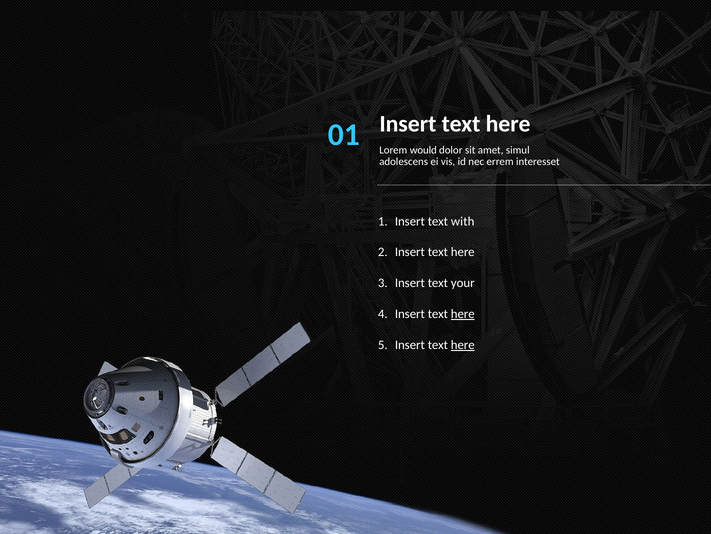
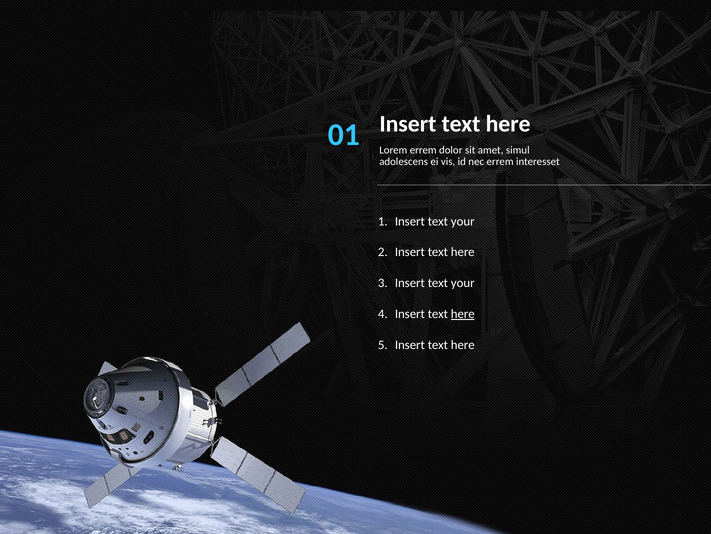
Lorem would: would -> errem
with at (463, 221): with -> your
here at (463, 344) underline: present -> none
